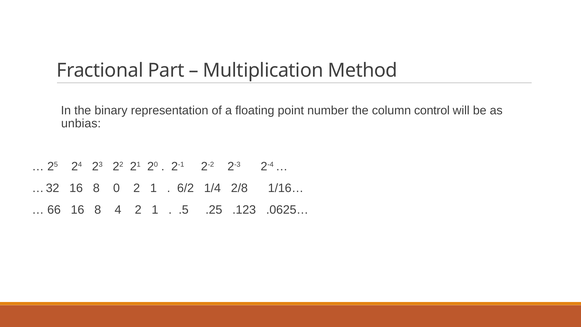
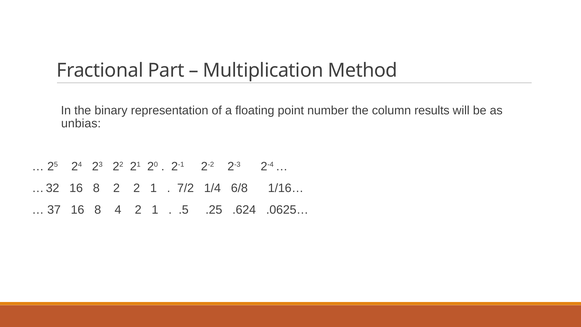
control: control -> results
8 0: 0 -> 2
6/2: 6/2 -> 7/2
2/8: 2/8 -> 6/8
66: 66 -> 37
.123: .123 -> .624
